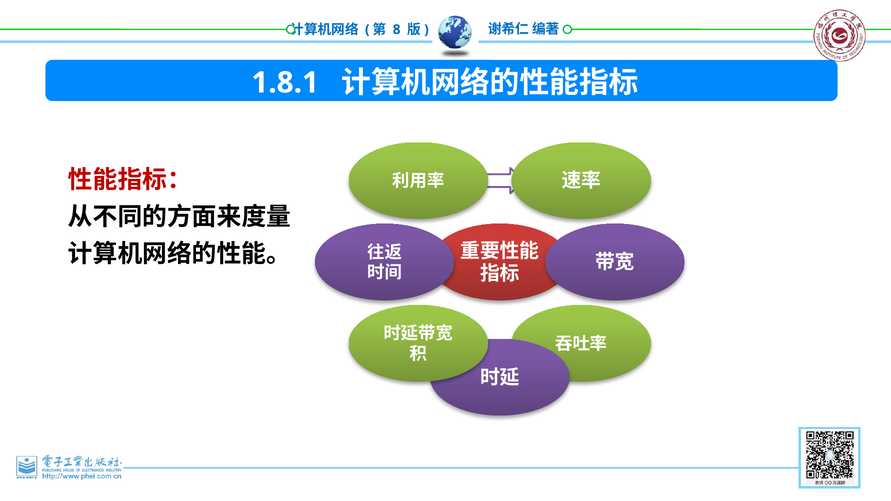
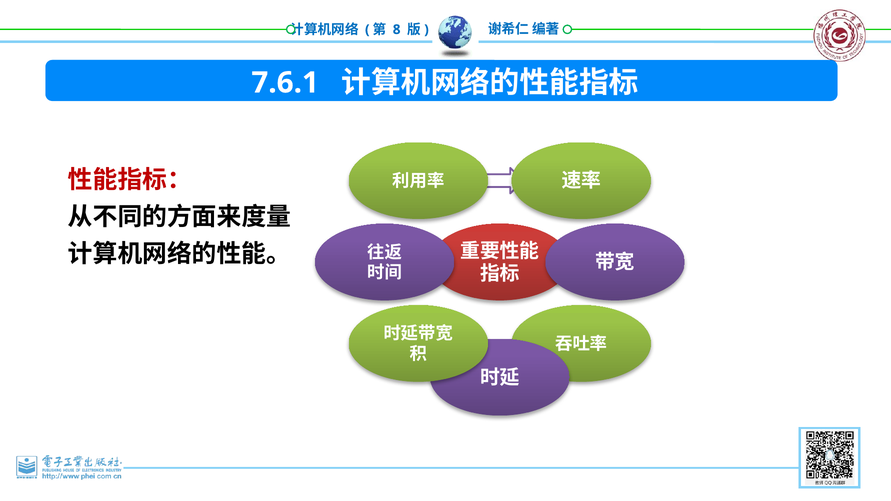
1.8.1: 1.8.1 -> 7.6.1
